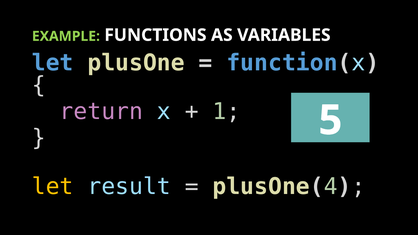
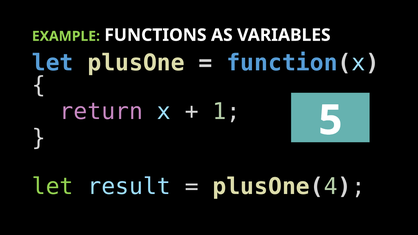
let at (53, 187) colour: yellow -> light green
